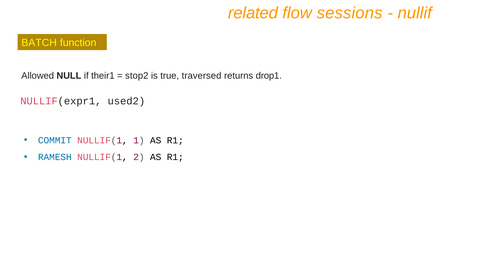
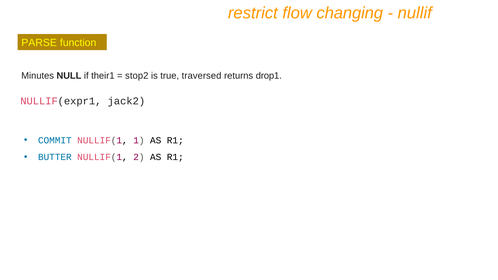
related: related -> restrict
sessions: sessions -> changing
BATCH: BATCH -> PARSE
Allowed: Allowed -> Minutes
used2: used2 -> jack2
RAMESH: RAMESH -> BUTTER
